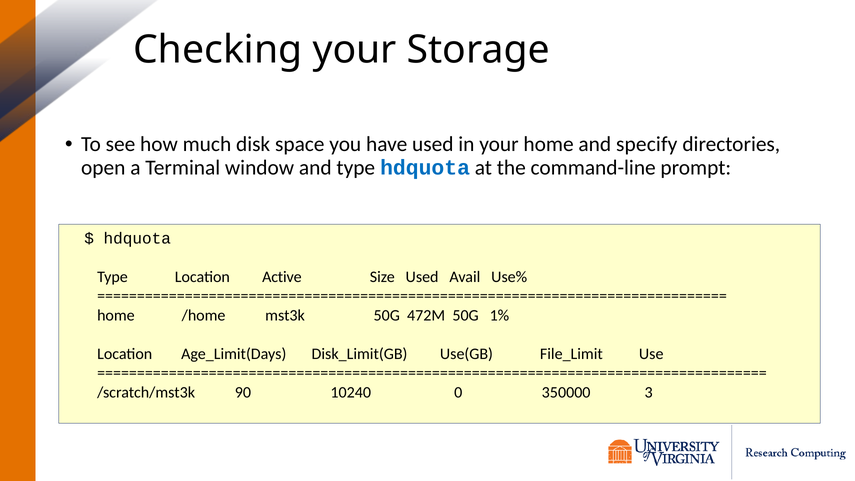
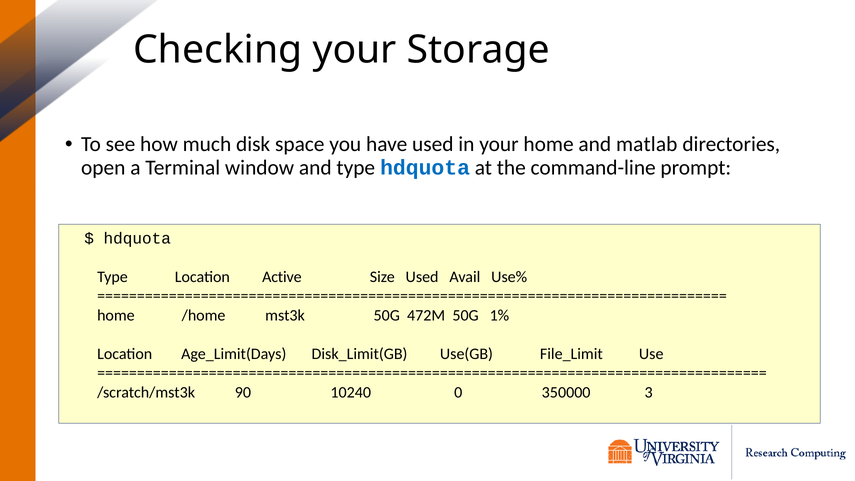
specify: specify -> matlab
